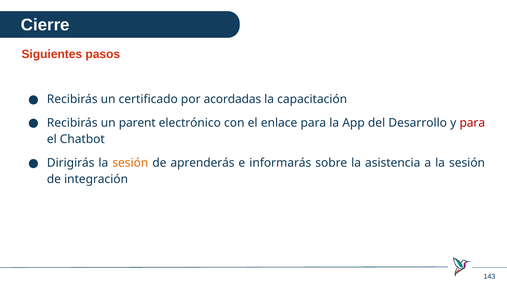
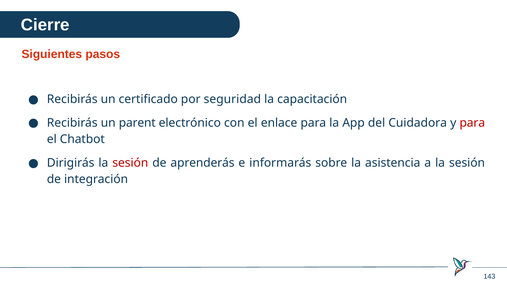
acordadas: acordadas -> seguridad
Desarrollo: Desarrollo -> Cuidadora
sesión at (130, 163) colour: orange -> red
